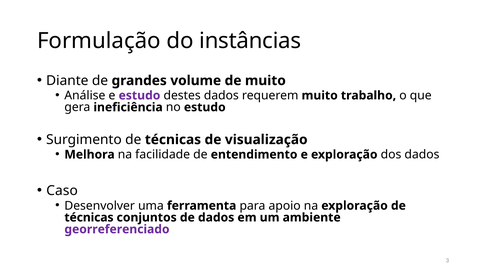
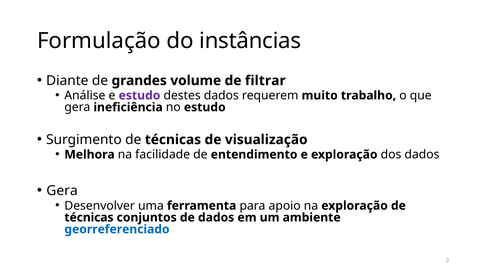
de muito: muito -> filtrar
Caso at (62, 191): Caso -> Gera
georreferenciado colour: purple -> blue
